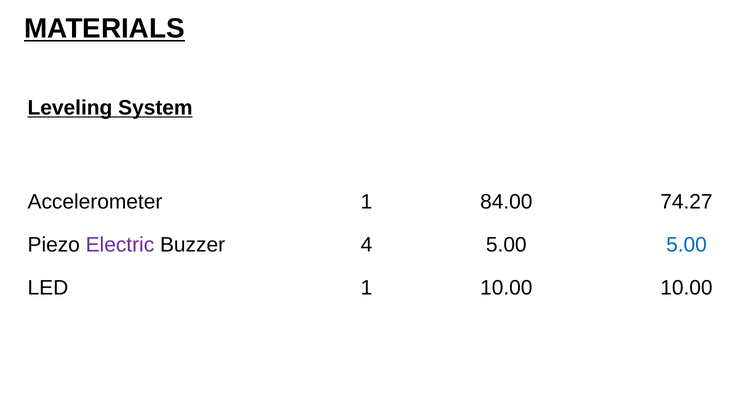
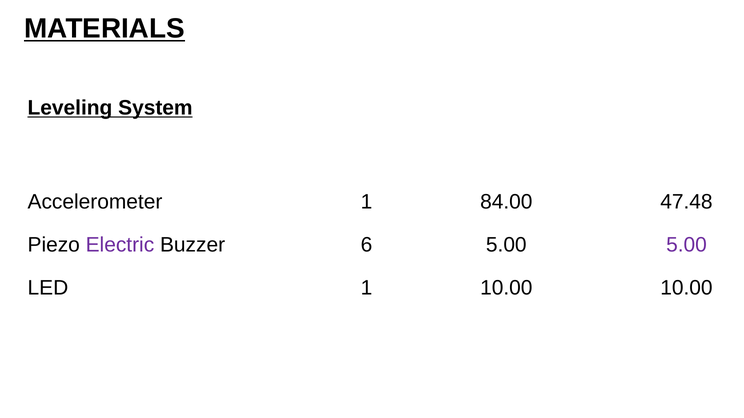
74.27: 74.27 -> 47.48
4: 4 -> 6
5.00 at (687, 245) colour: blue -> purple
